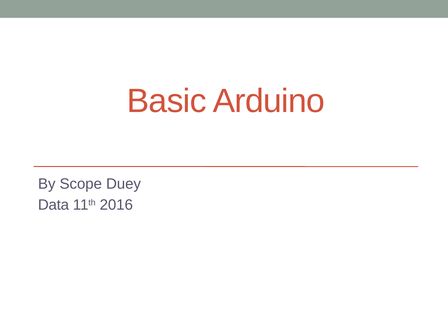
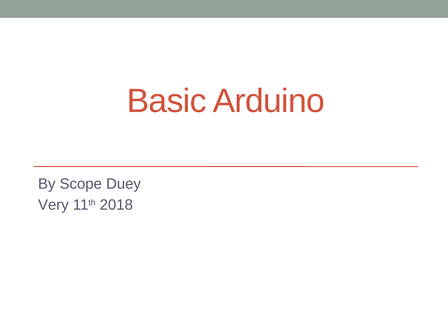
Data: Data -> Very
2016: 2016 -> 2018
